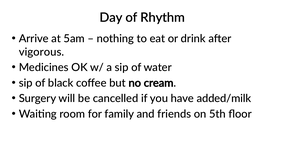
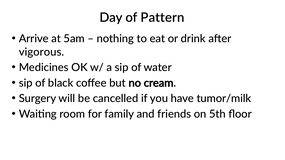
Rhythm: Rhythm -> Pattern
added/milk: added/milk -> tumor/milk
